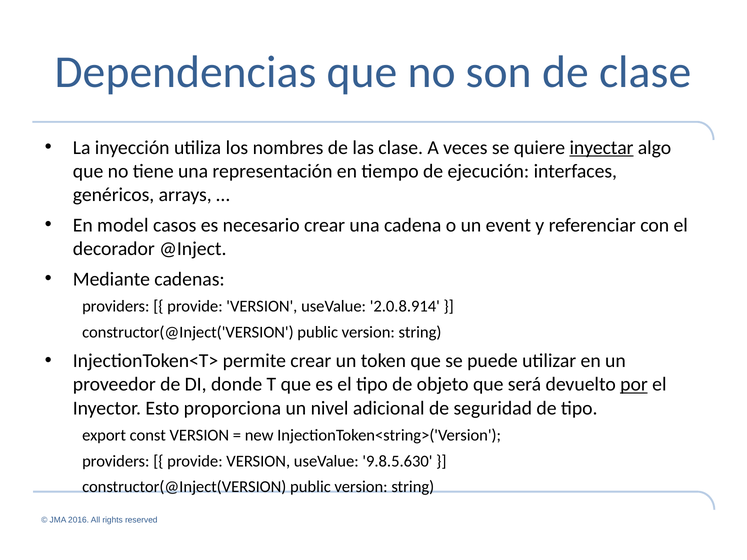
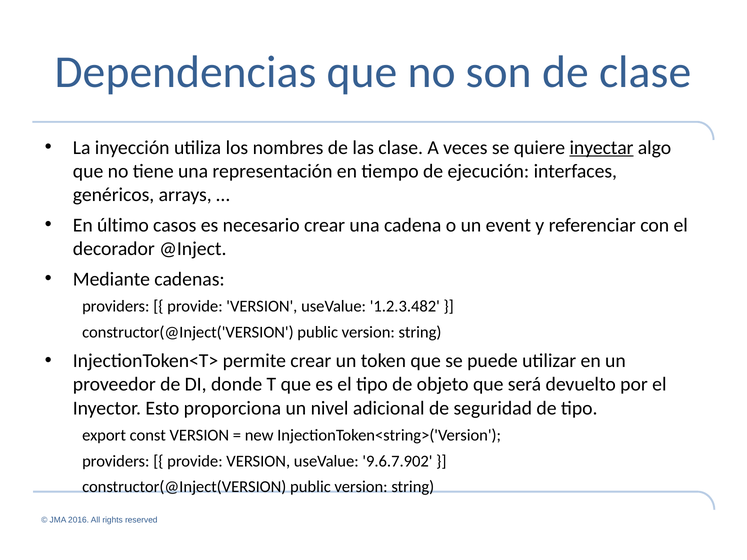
model: model -> último
2.0.8.914: 2.0.8.914 -> 1.2.3.482
por underline: present -> none
9.8.5.630: 9.8.5.630 -> 9.6.7.902
